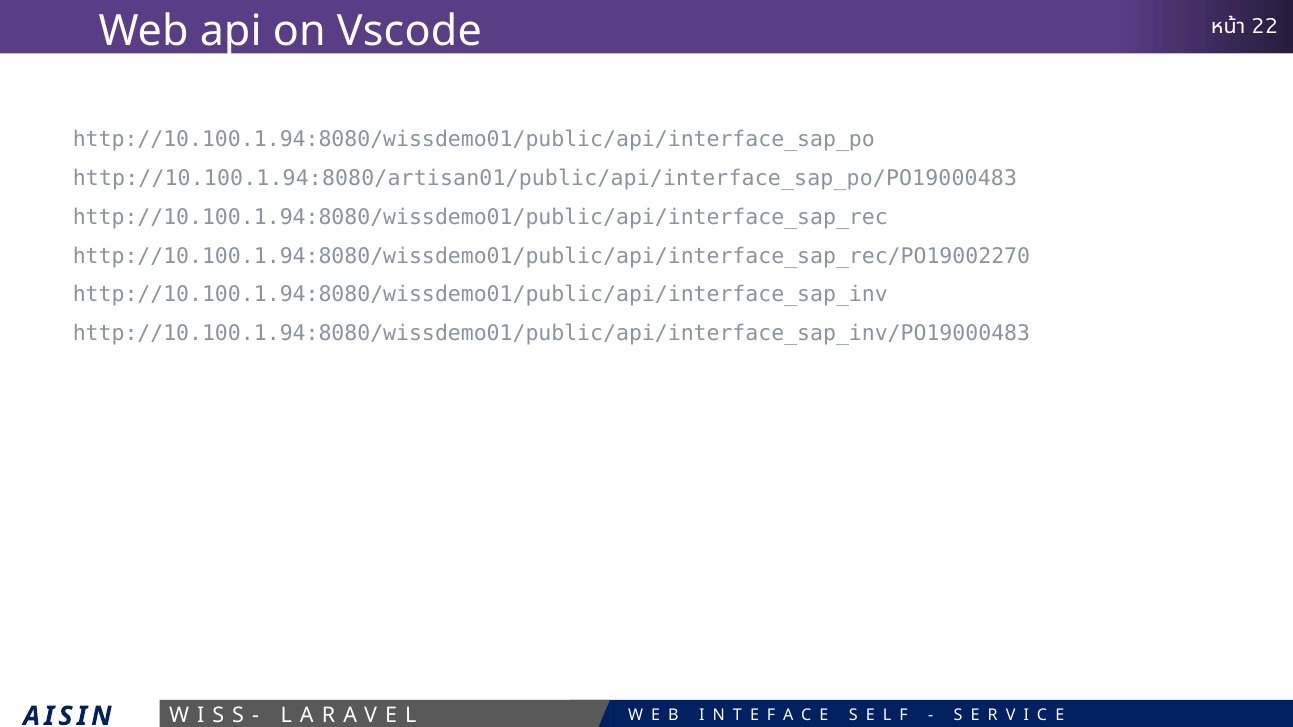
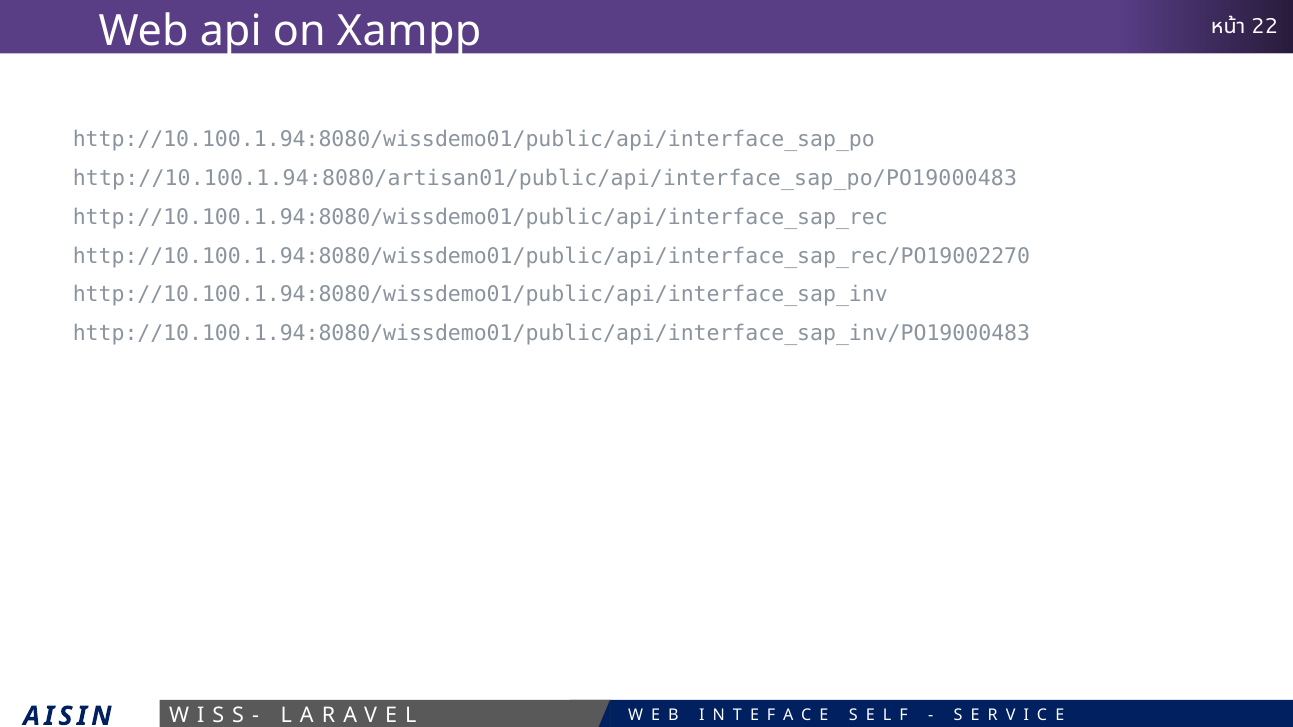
Vscode: Vscode -> Xampp
